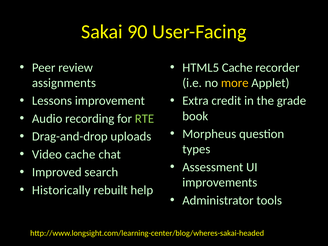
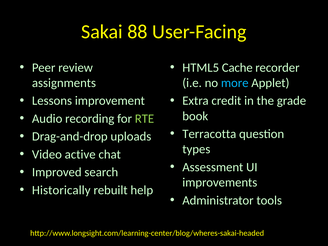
90: 90 -> 88
more colour: yellow -> light blue
Morpheus: Morpheus -> Terracotta
Video cache: cache -> active
